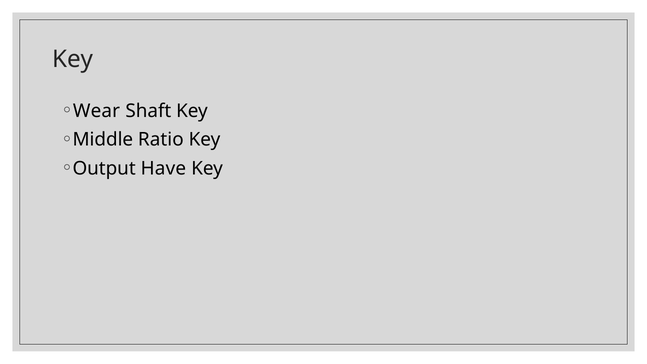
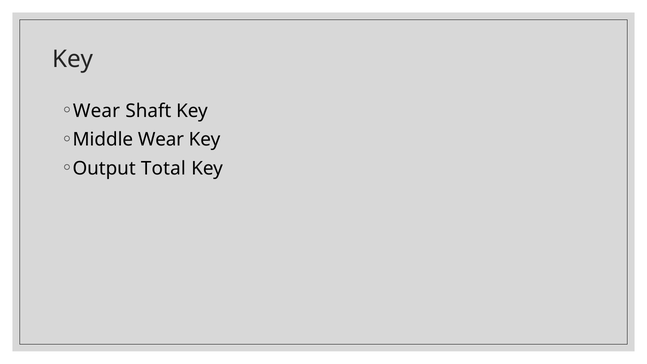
Middle Ratio: Ratio -> Wear
Have: Have -> Total
